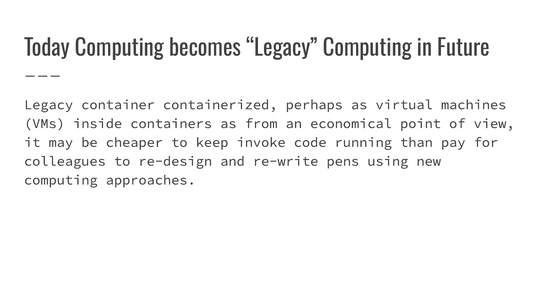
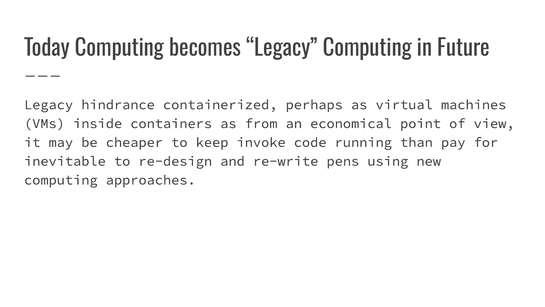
container: container -> hindrance
colleagues: colleagues -> inevitable
